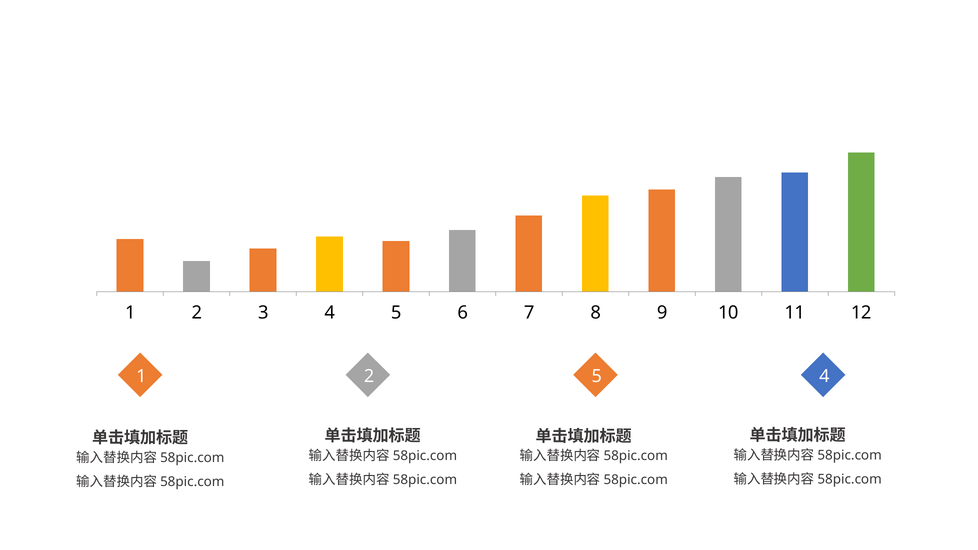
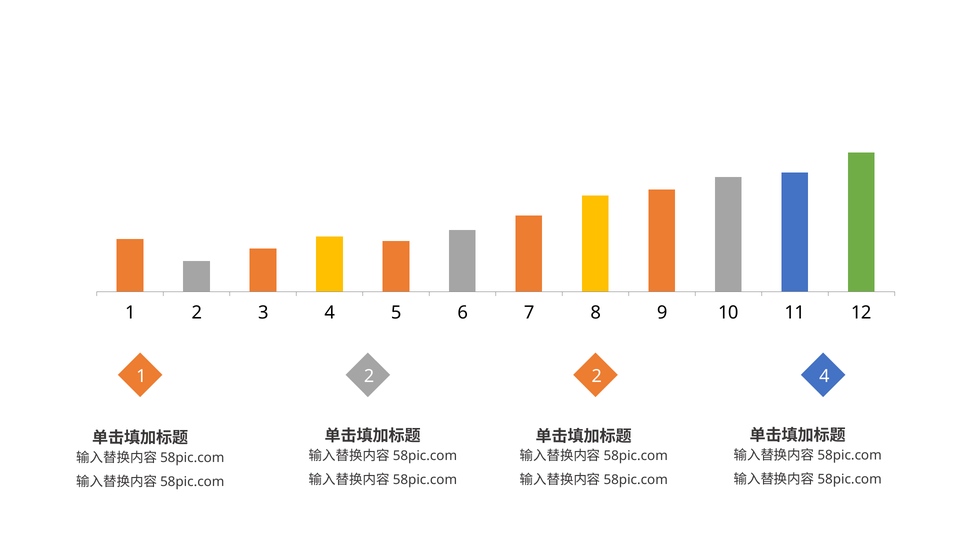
2 5: 5 -> 2
